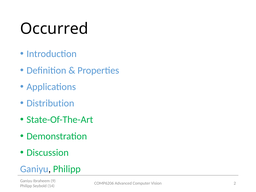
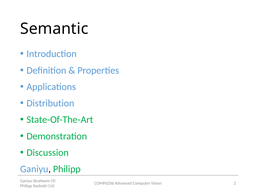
Occurred: Occurred -> Semantic
